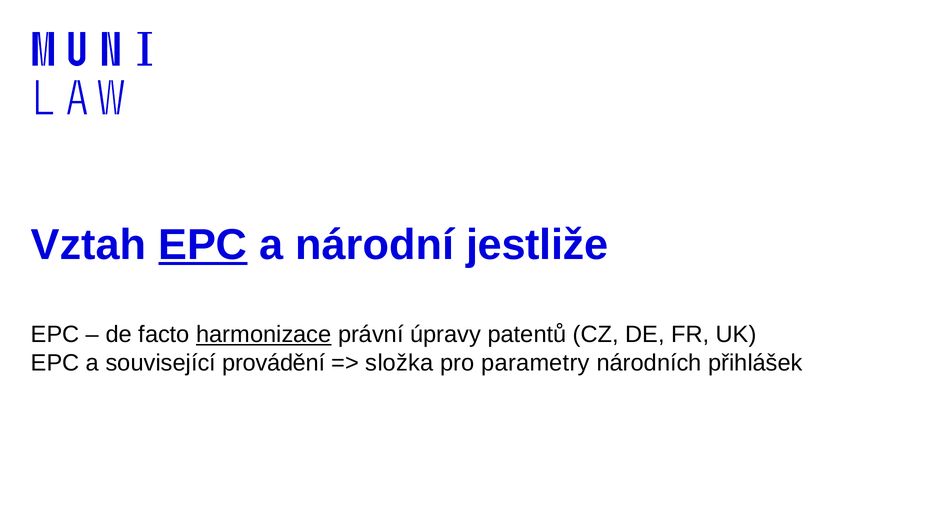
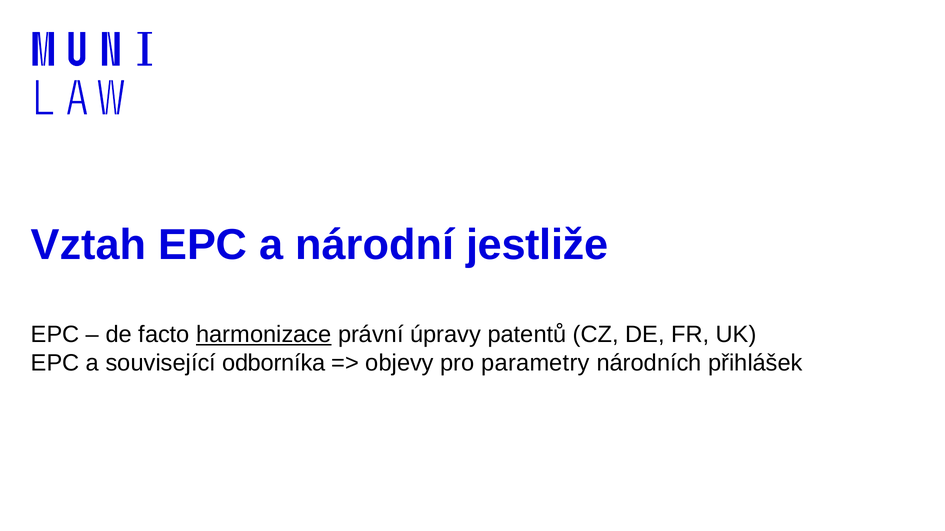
EPC at (203, 245) underline: present -> none
provádění: provádění -> odborníka
složka: složka -> objevy
